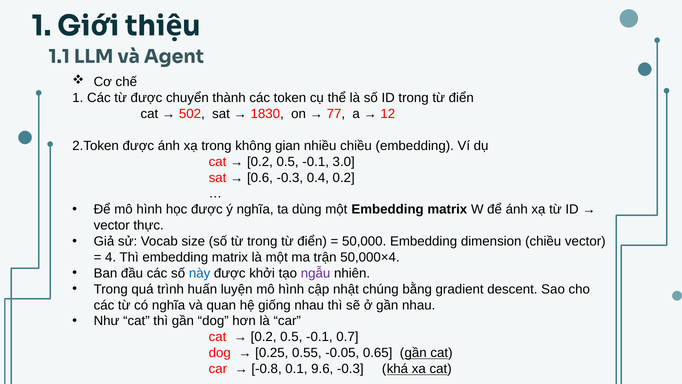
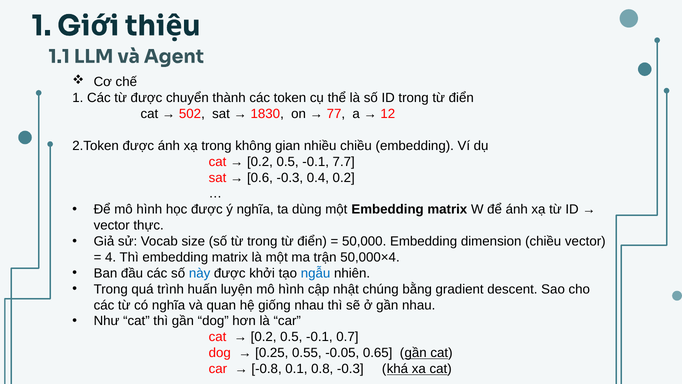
3.0: 3.0 -> 7.7
ngẫu colour: purple -> blue
9.6: 9.6 -> 0.8
